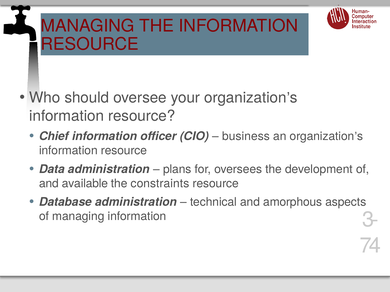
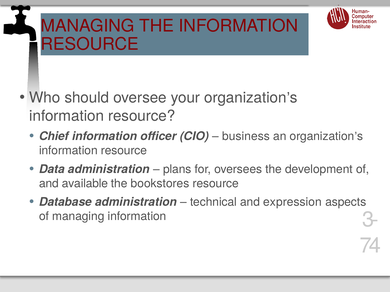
constraints: constraints -> bookstores
amorphous: amorphous -> expression
